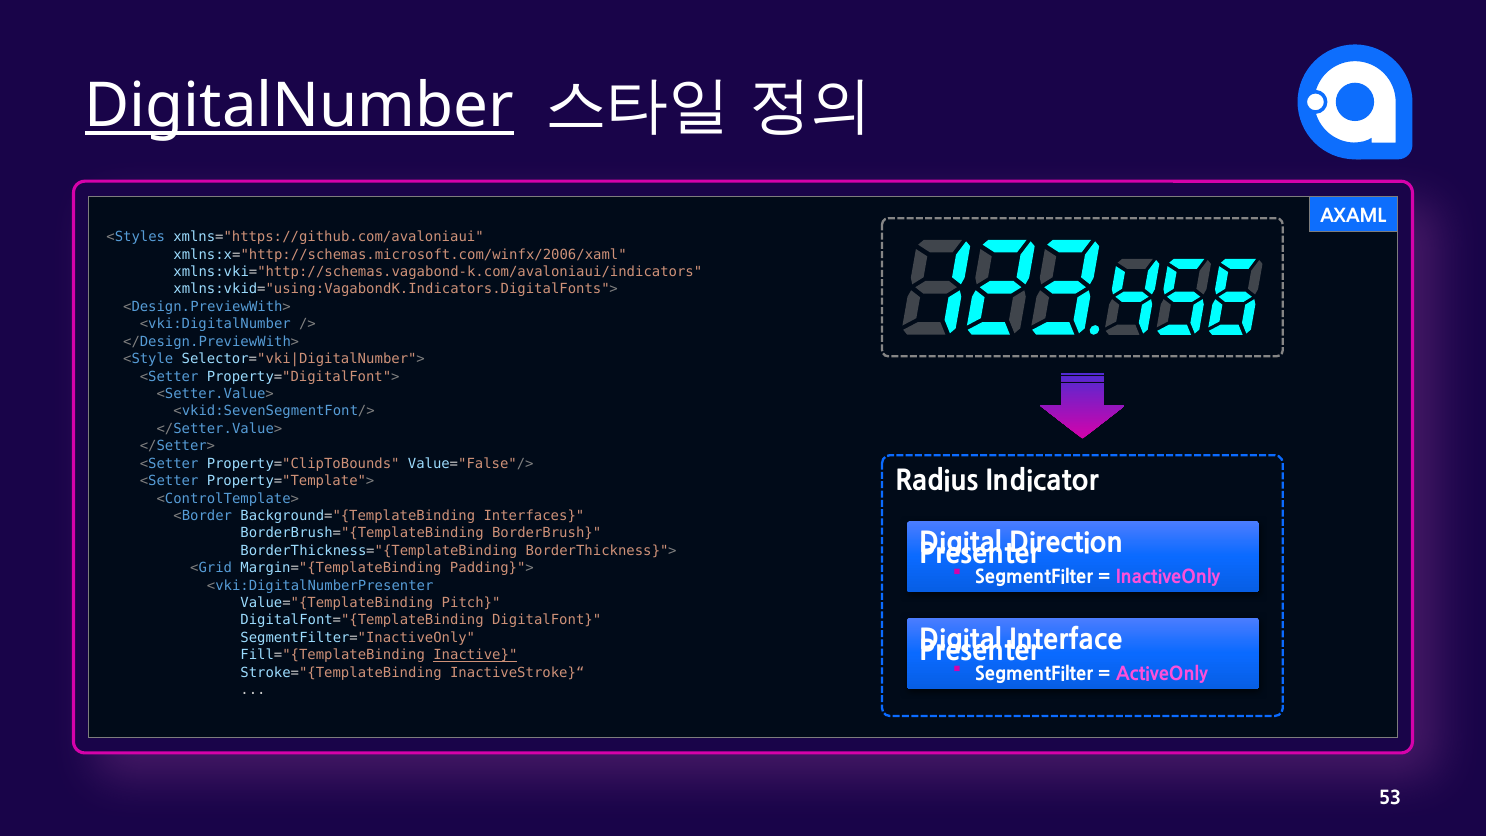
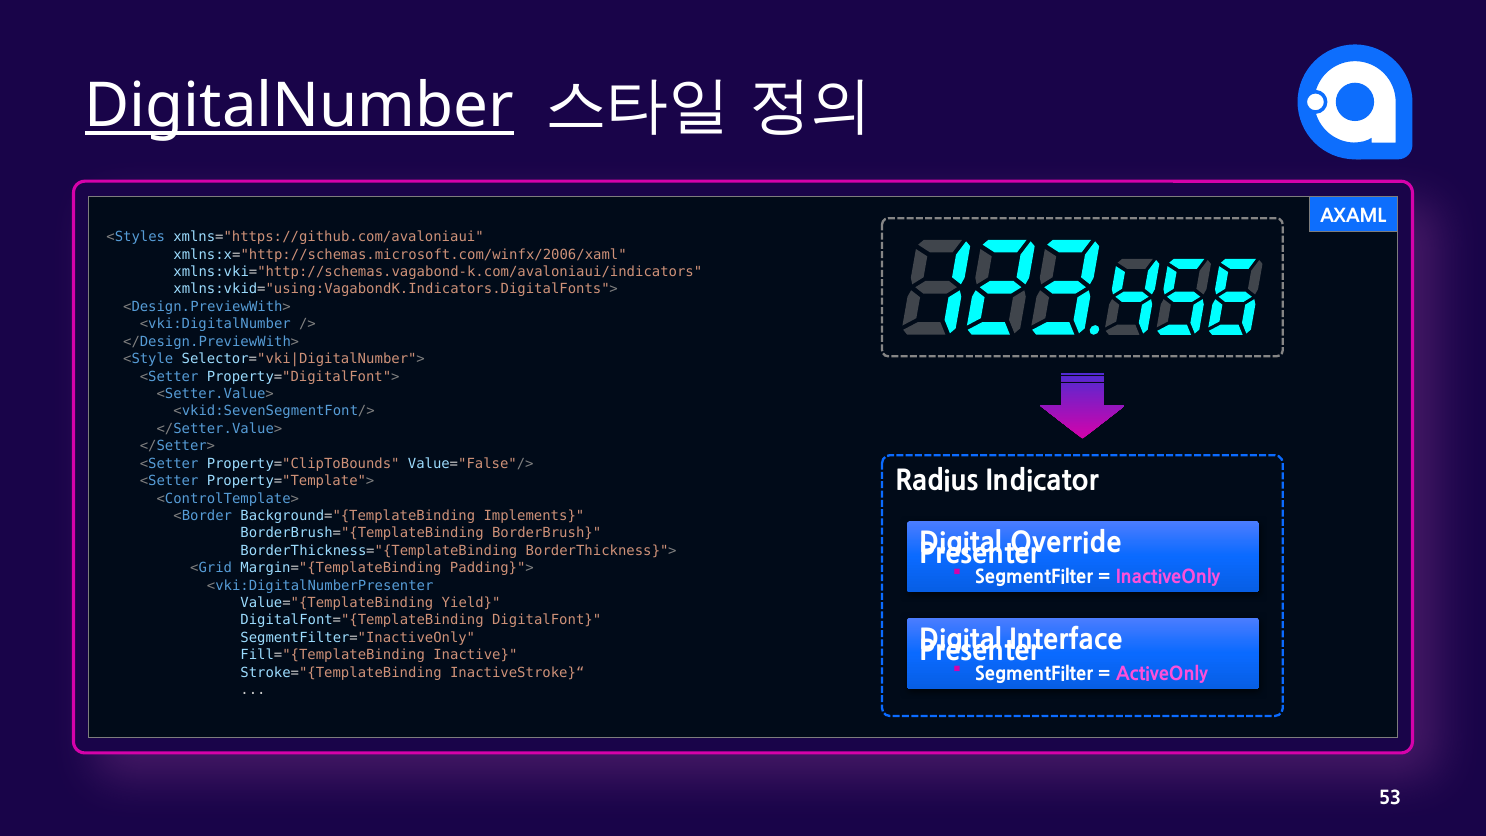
Interfaces: Interfaces -> Implements
Direction: Direction -> Override
Pitch: Pitch -> Yield
Inactive underline: present -> none
